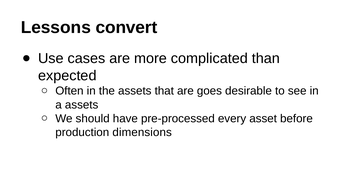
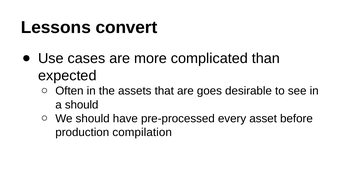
a assets: assets -> should
dimensions: dimensions -> compilation
